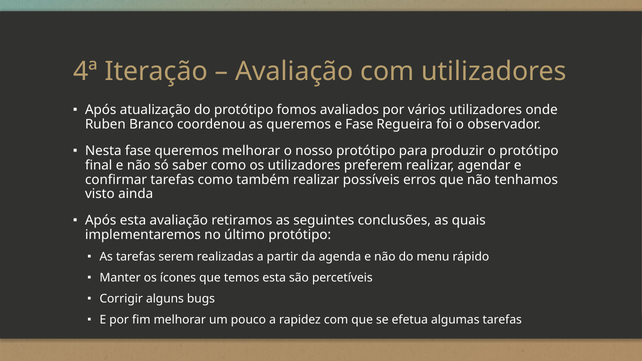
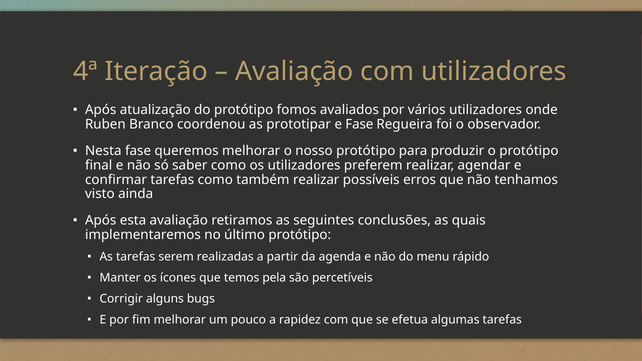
as queremos: queremos -> prototipar
temos esta: esta -> pela
